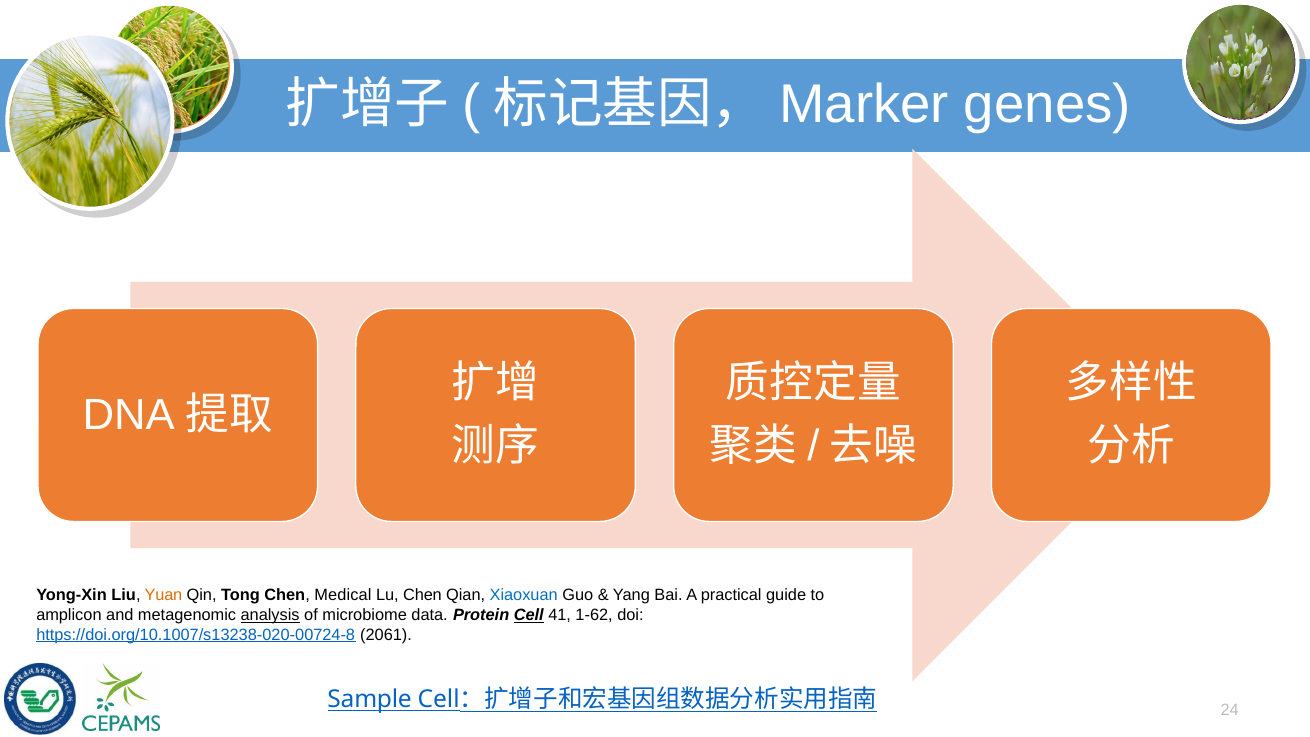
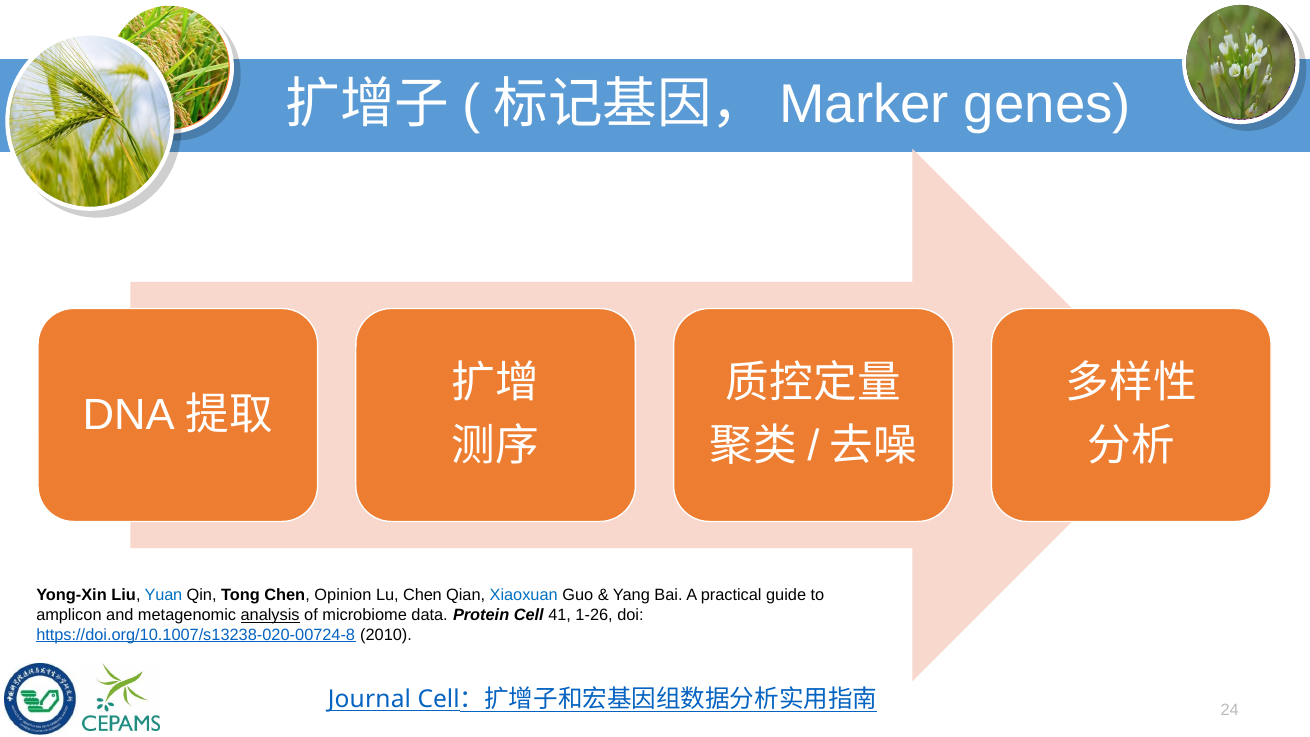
Yuan colour: orange -> blue
Medical: Medical -> Opinion
Cell underline: present -> none
1-62: 1-62 -> 1-26
2061: 2061 -> 2010
Sample: Sample -> Journal
